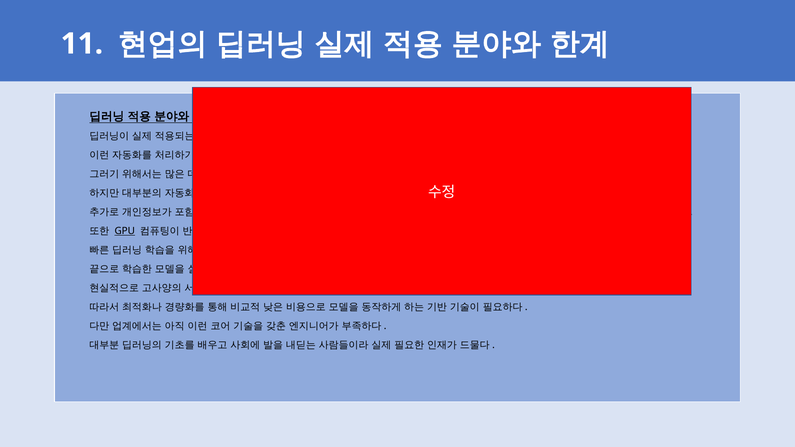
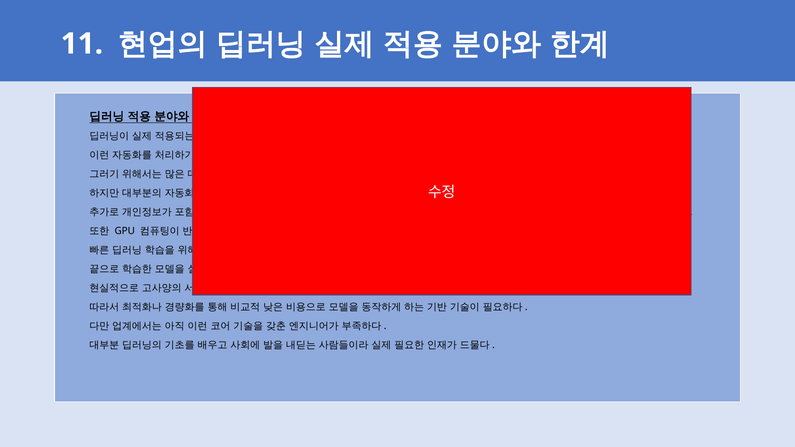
GPU at (125, 231) underline: present -> none
